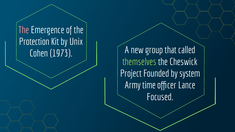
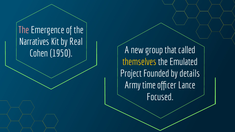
Protection: Protection -> Narratives
Unix: Unix -> Real
1973: 1973 -> 1950
themselves colour: light green -> yellow
Cheswick: Cheswick -> Emulated
system: system -> details
